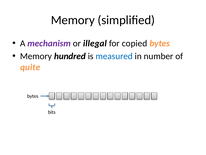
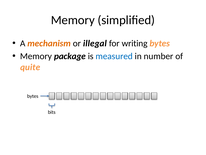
mechanism colour: purple -> orange
copied: copied -> writing
hundred: hundred -> package
